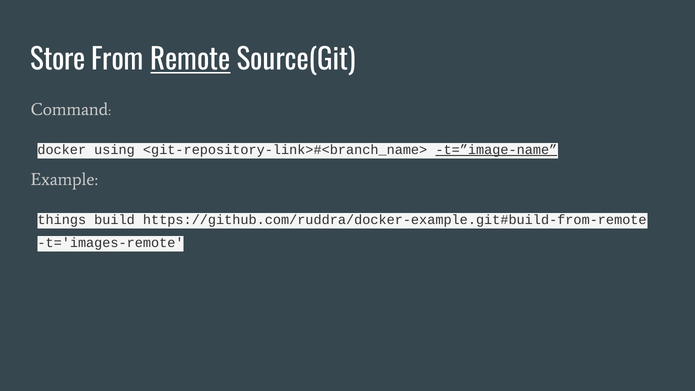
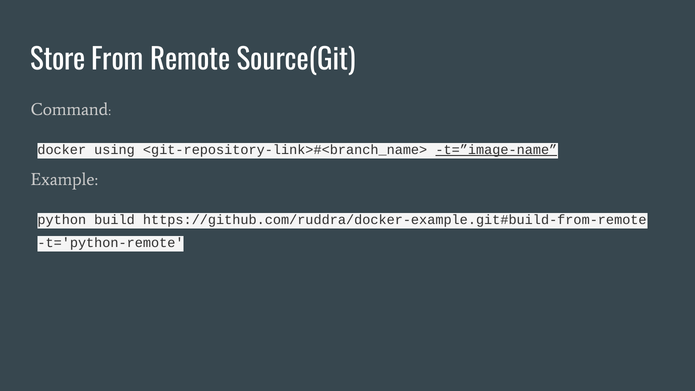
Remote underline: present -> none
things: things -> python
t='images-remote: t='images-remote -> t='python-remote
